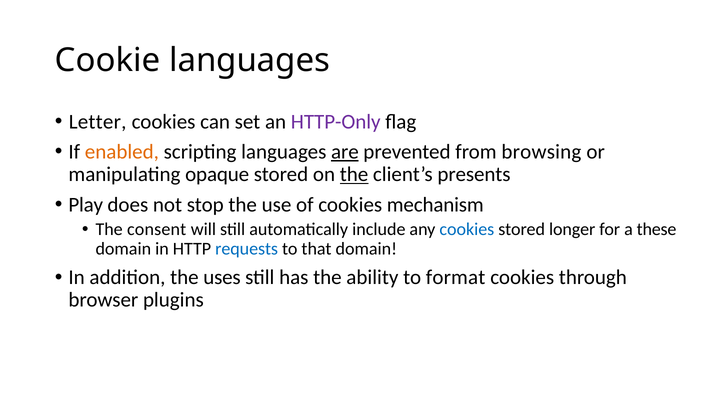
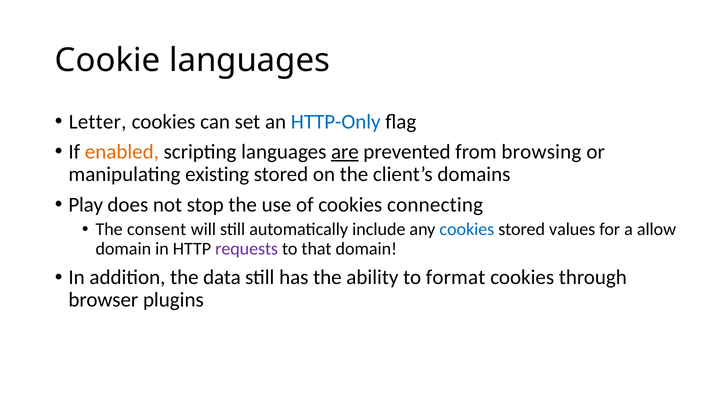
HTTP-Only colour: purple -> blue
opaque: opaque -> existing
the at (354, 175) underline: present -> none
presents: presents -> domains
mechanism: mechanism -> connecting
longer: longer -> values
these: these -> allow
requests colour: blue -> purple
uses: uses -> data
